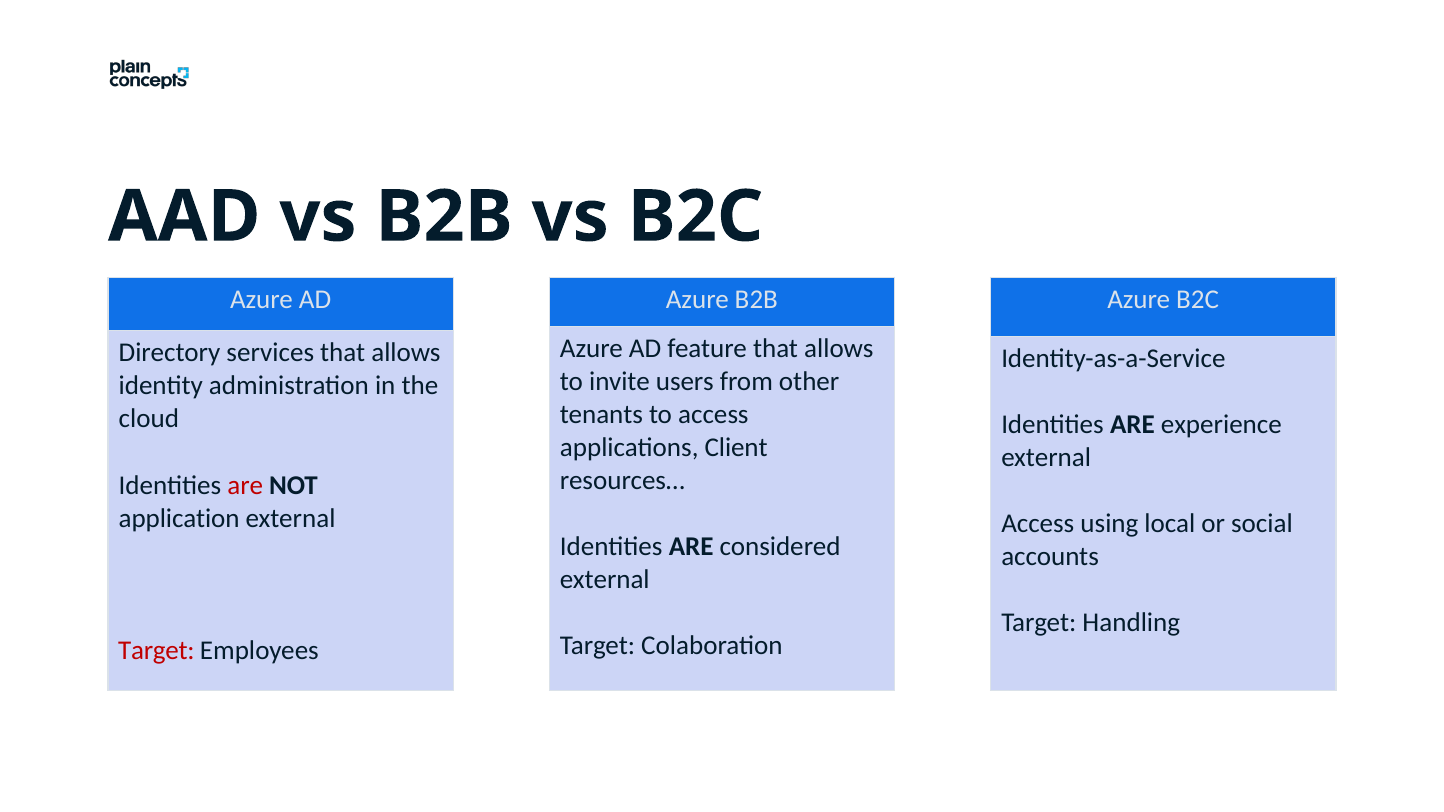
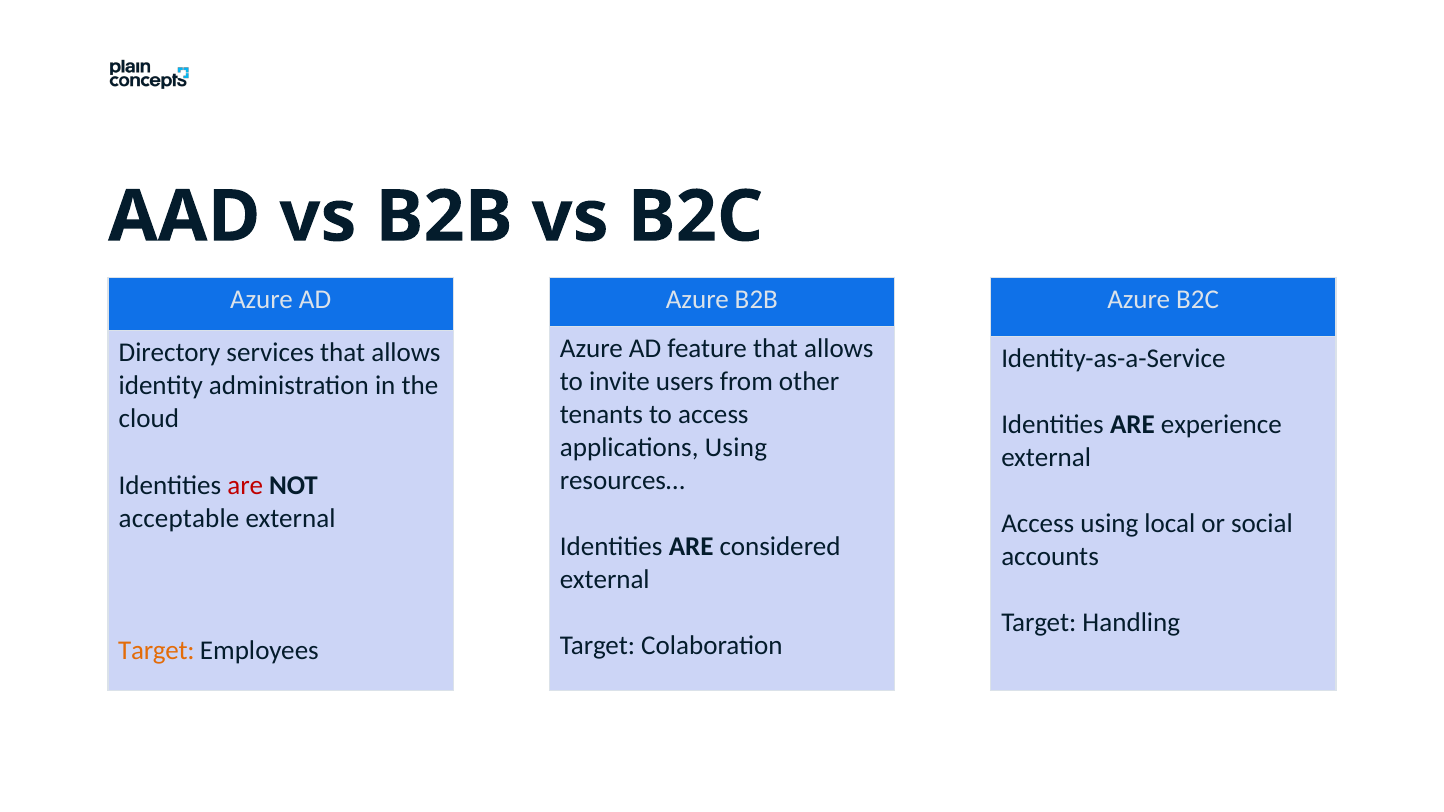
applications Client: Client -> Using
application: application -> acceptable
Target at (156, 650) colour: red -> orange
